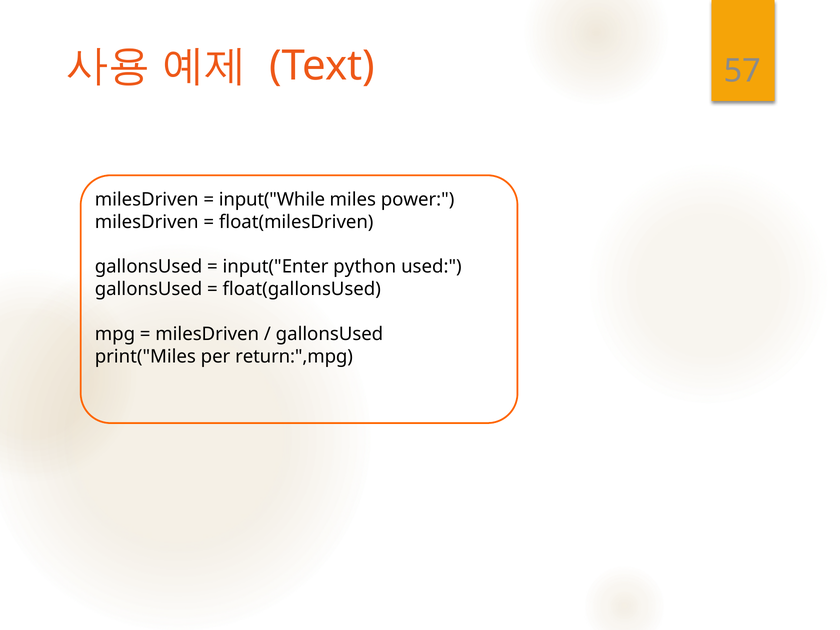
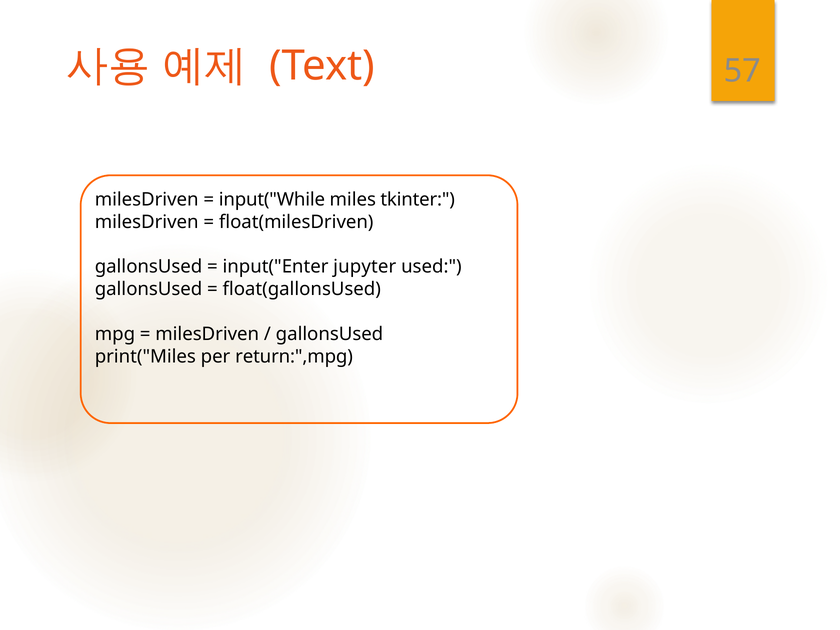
power: power -> tkinter
python: python -> jupyter
